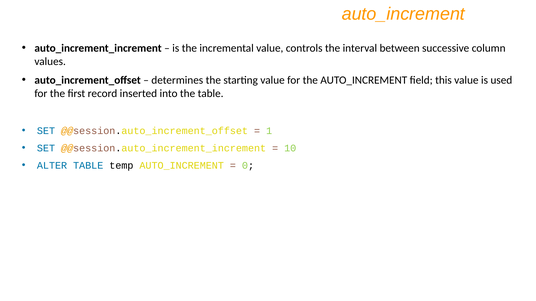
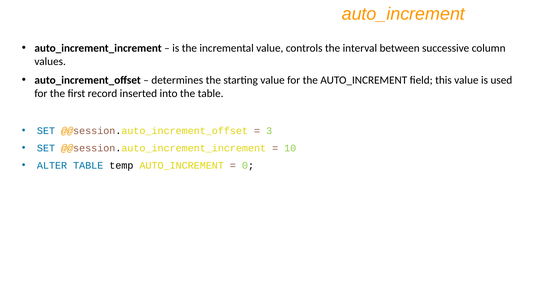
1: 1 -> 3
